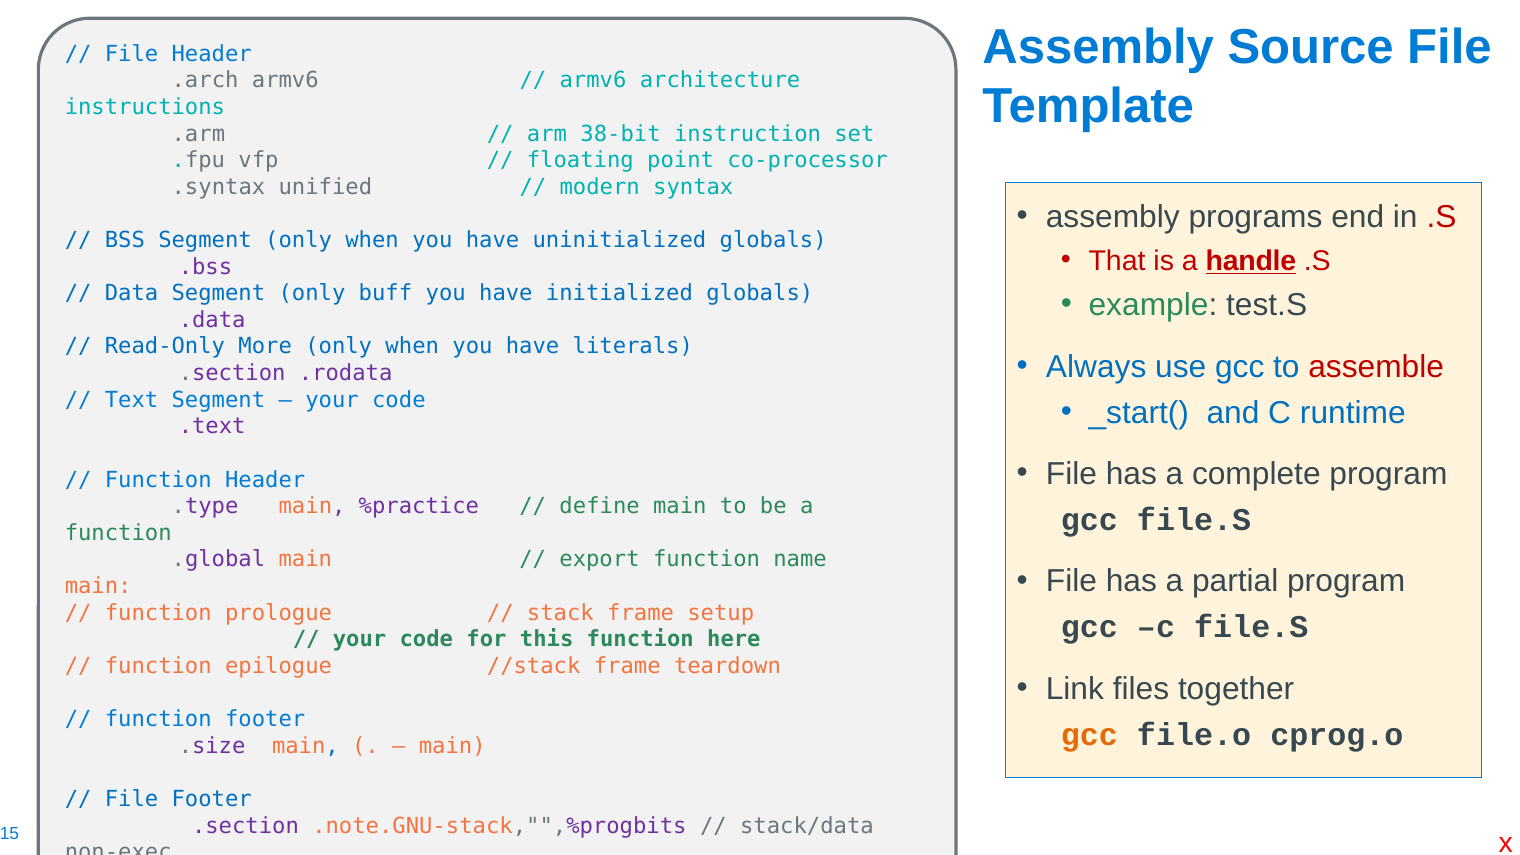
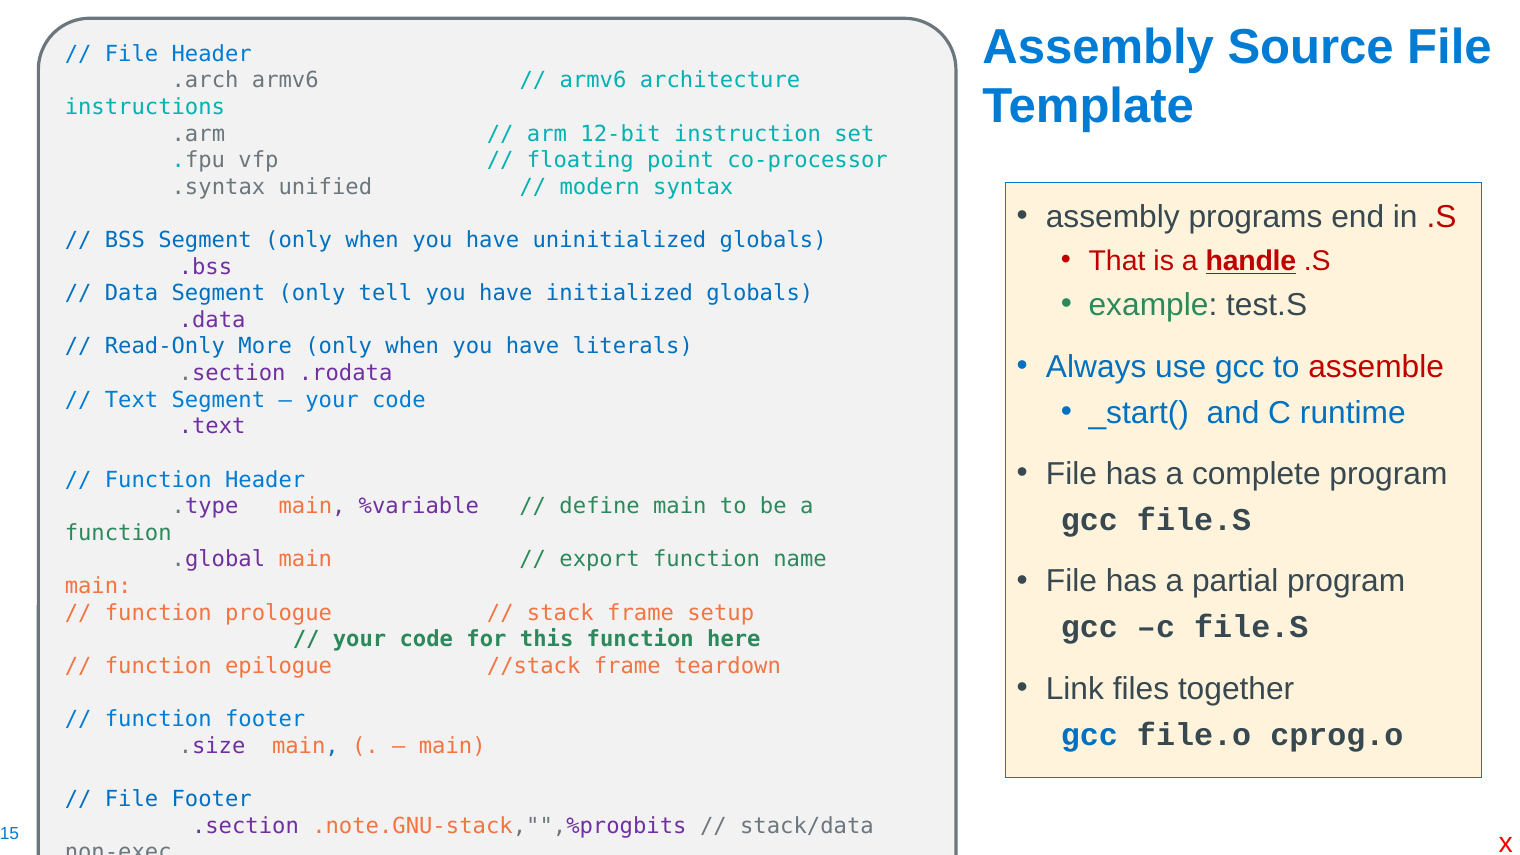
38-bit: 38-bit -> 12-bit
buff: buff -> tell
%practice: %practice -> %variable
gcc at (1089, 735) colour: orange -> blue
